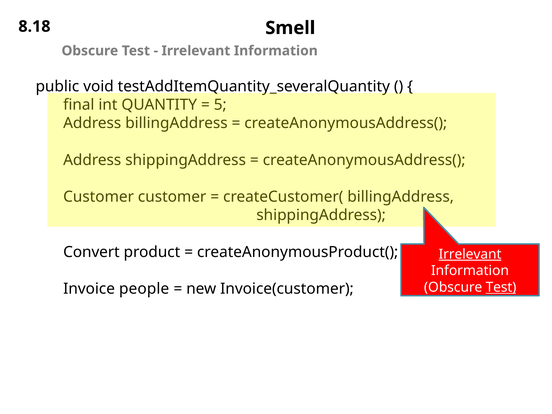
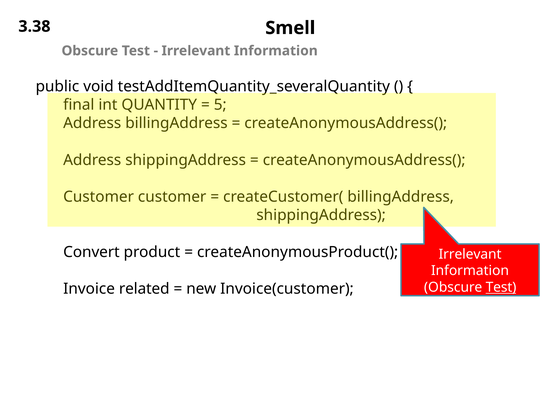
8.18: 8.18 -> 3.38
Irrelevant at (470, 254) underline: present -> none
people: people -> related
